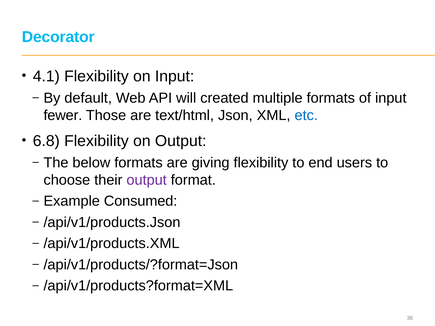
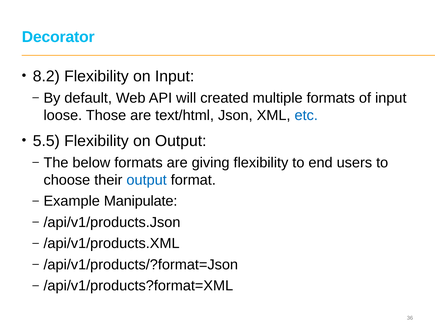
4.1: 4.1 -> 8.2
fewer: fewer -> loose
6.8: 6.8 -> 5.5
output at (147, 180) colour: purple -> blue
Consumed: Consumed -> Manipulate
